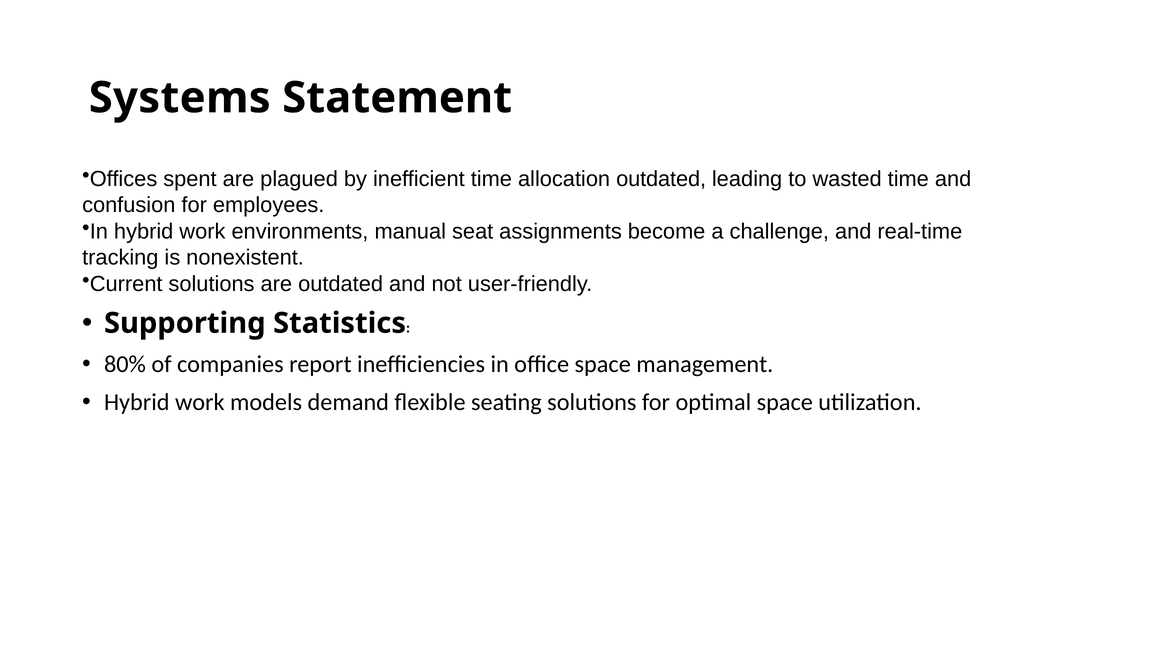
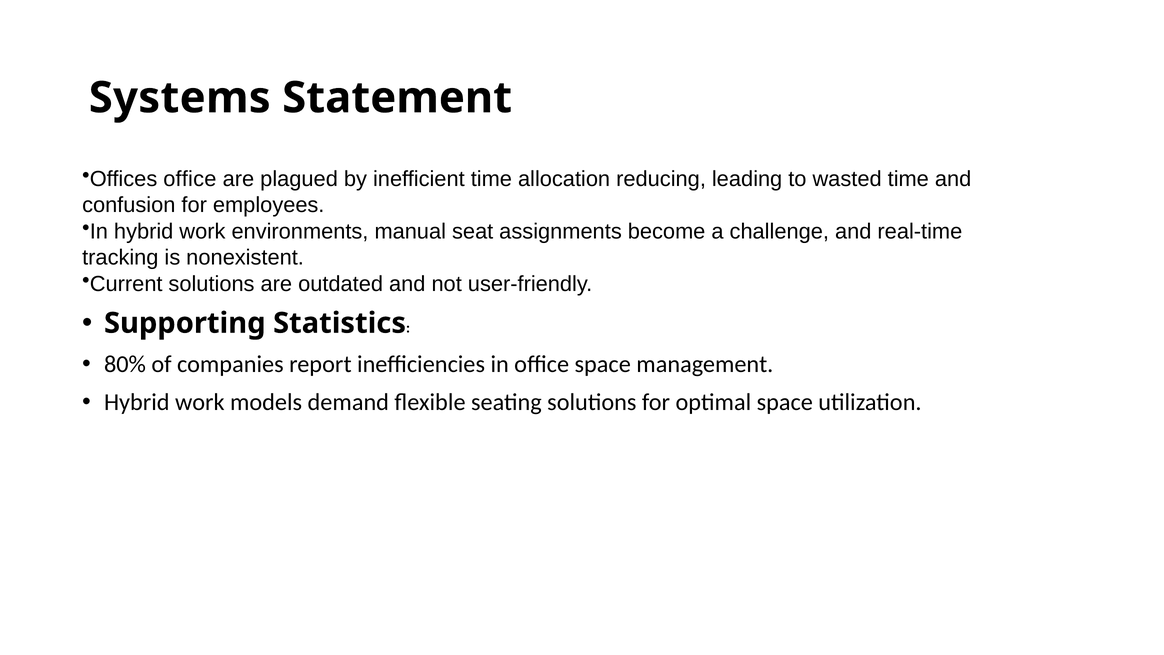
Offices spent: spent -> office
allocation outdated: outdated -> reducing
